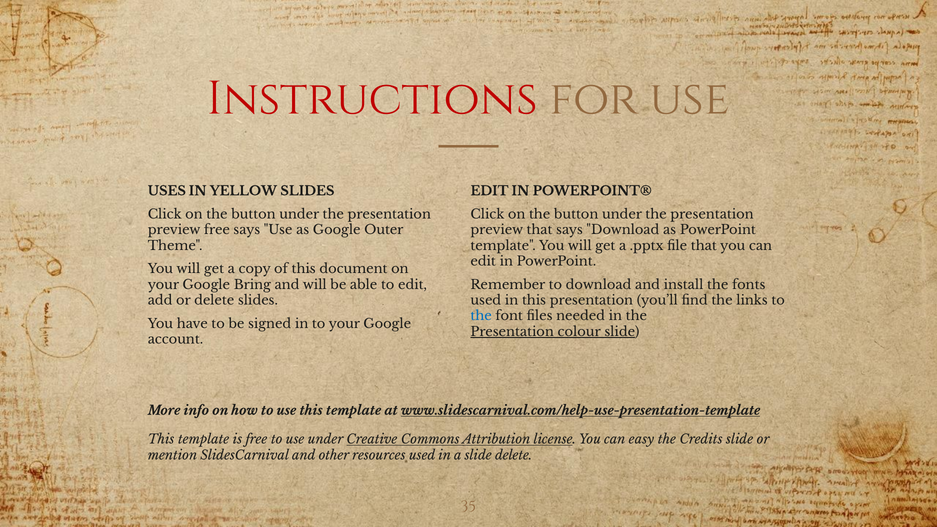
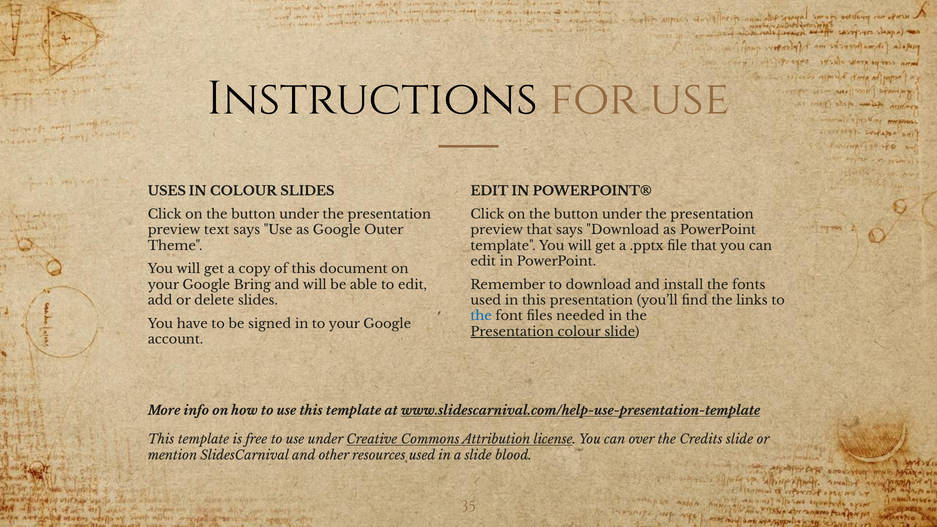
Instructions colour: red -> black
IN YELLOW: YELLOW -> COLOUR
preview free: free -> text
easy: easy -> over
slide delete: delete -> blood
